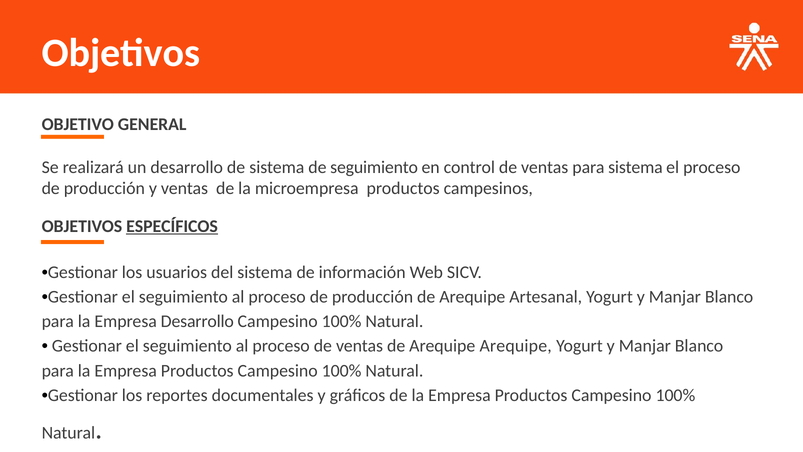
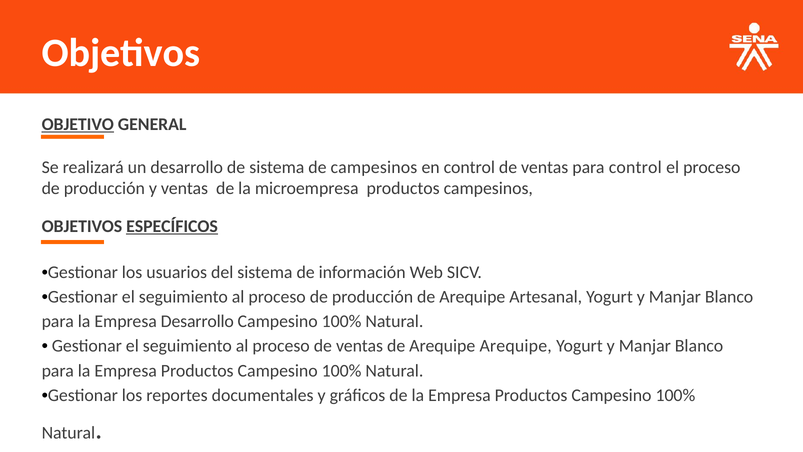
OBJETIVO underline: none -> present
de seguimiento: seguimiento -> campesinos
para sistema: sistema -> control
